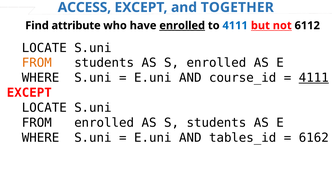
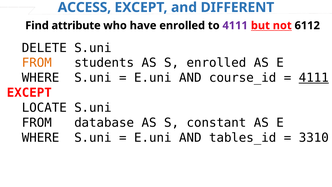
TOGETHER: TOGETHER -> DIFFERENT
enrolled at (182, 26) underline: present -> none
4111 at (235, 26) colour: blue -> purple
LOCATE at (44, 48): LOCATE -> DELETE
FROM enrolled: enrolled -> database
S students: students -> constant
6162: 6162 -> 3310
